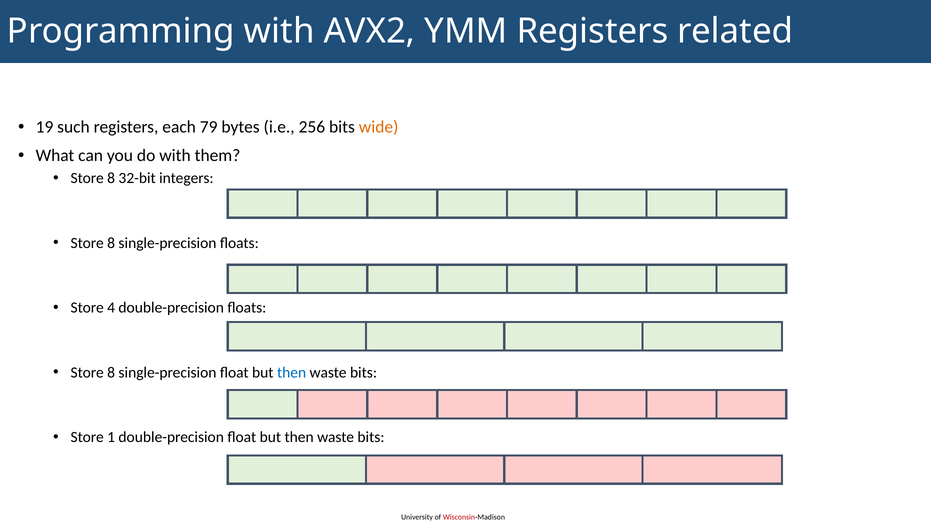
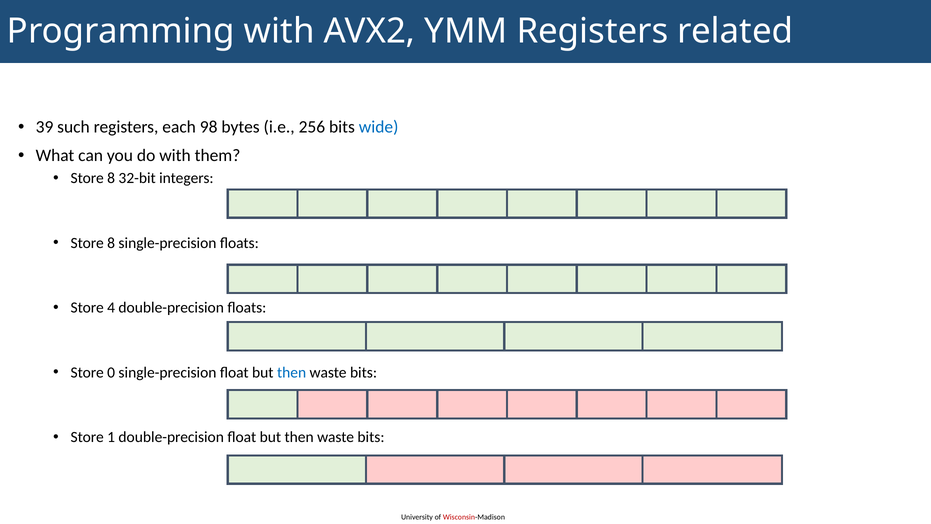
19: 19 -> 39
79: 79 -> 98
wide colour: orange -> blue
8 at (111, 372): 8 -> 0
